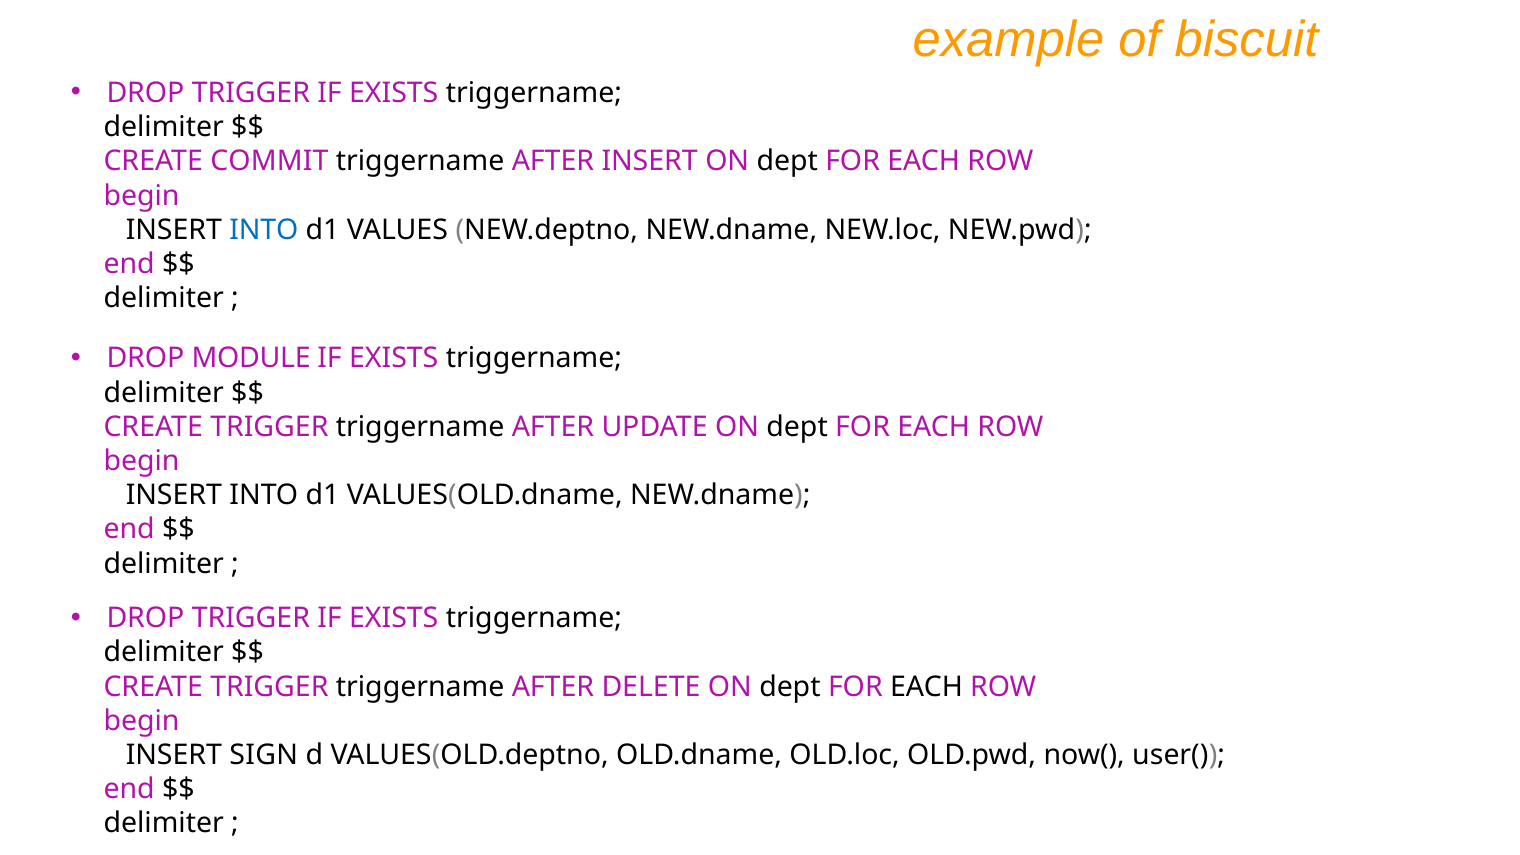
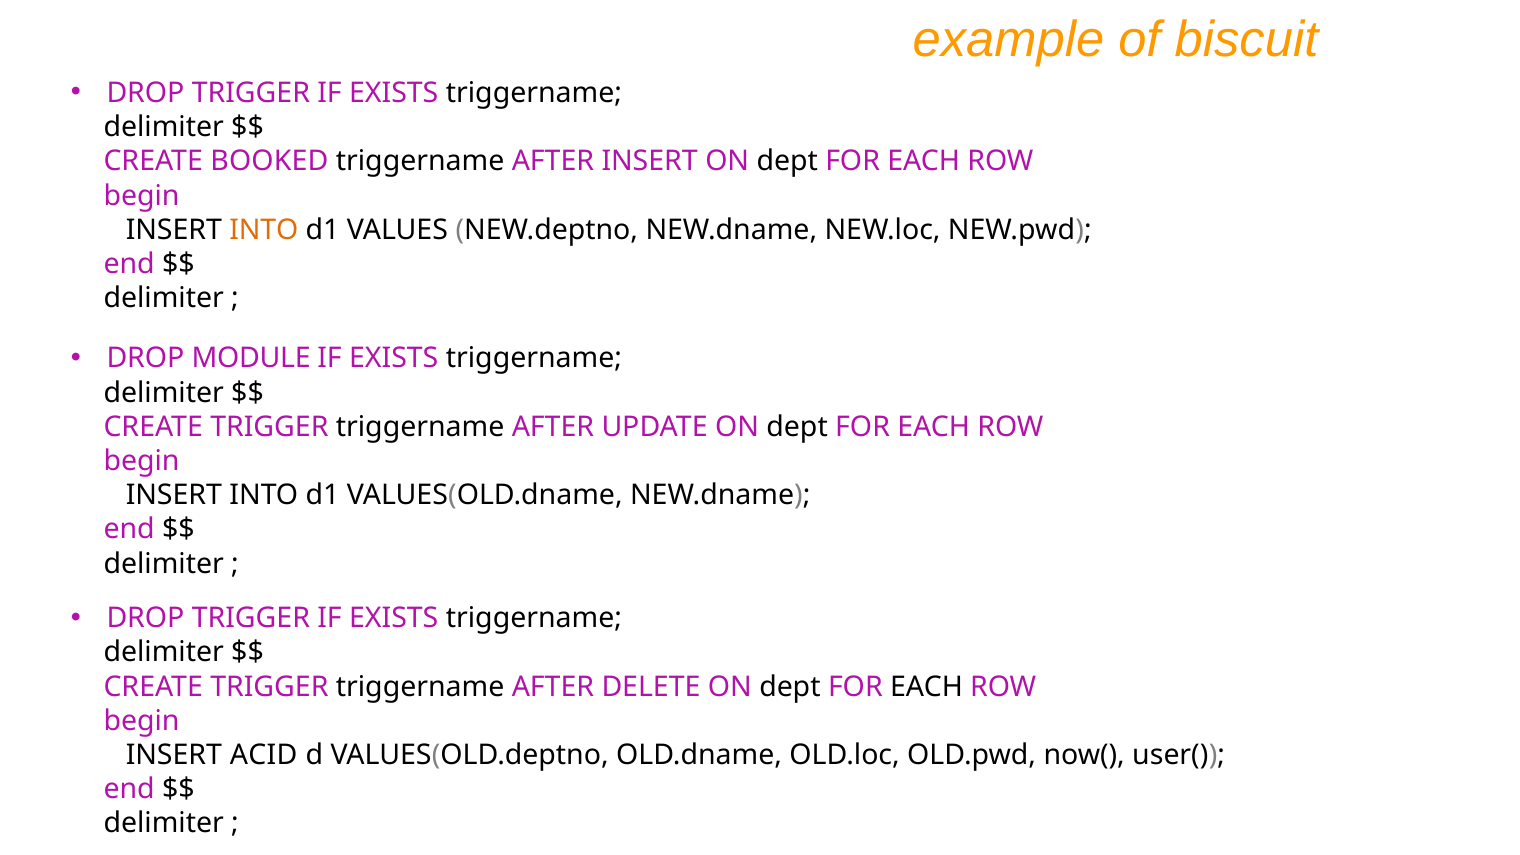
COMMIT: COMMIT -> BOOKED
INTO at (264, 230) colour: blue -> orange
SIGN: SIGN -> ACID
